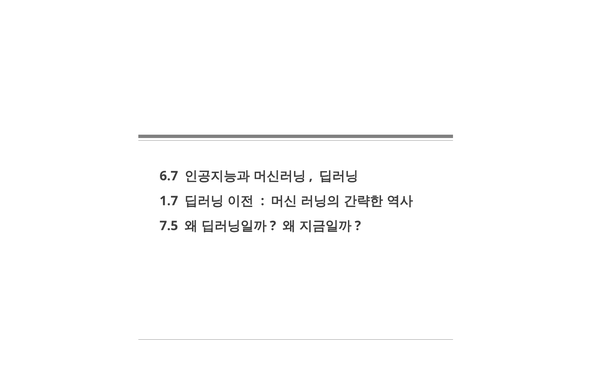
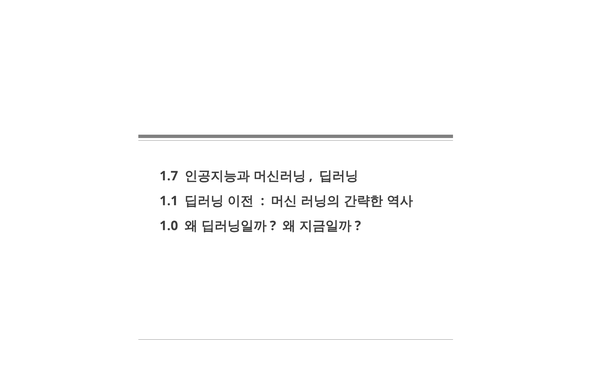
6.7: 6.7 -> 1.7
1.7: 1.7 -> 1.1
7.5: 7.5 -> 1.0
